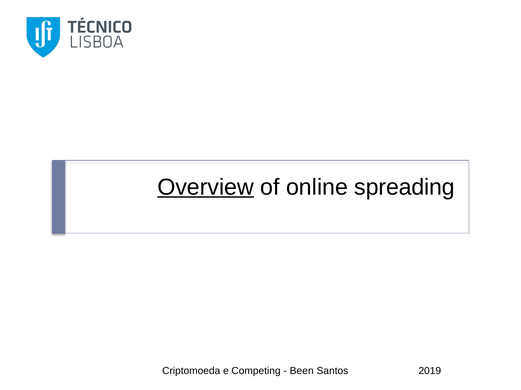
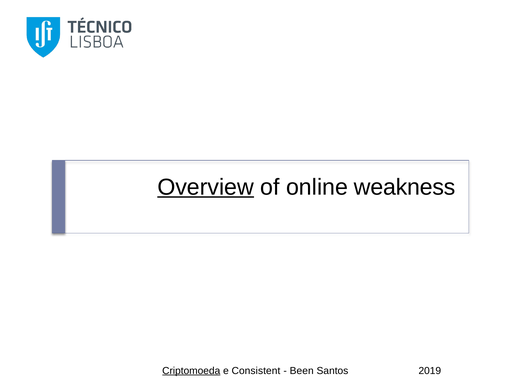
spreading: spreading -> weakness
Criptomoeda underline: none -> present
Competing: Competing -> Consistent
